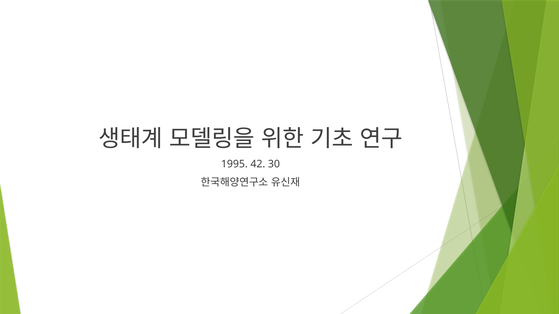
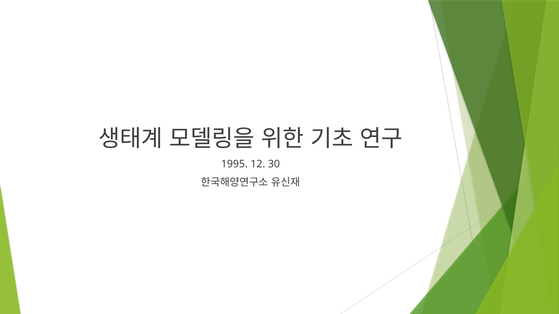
42: 42 -> 12
